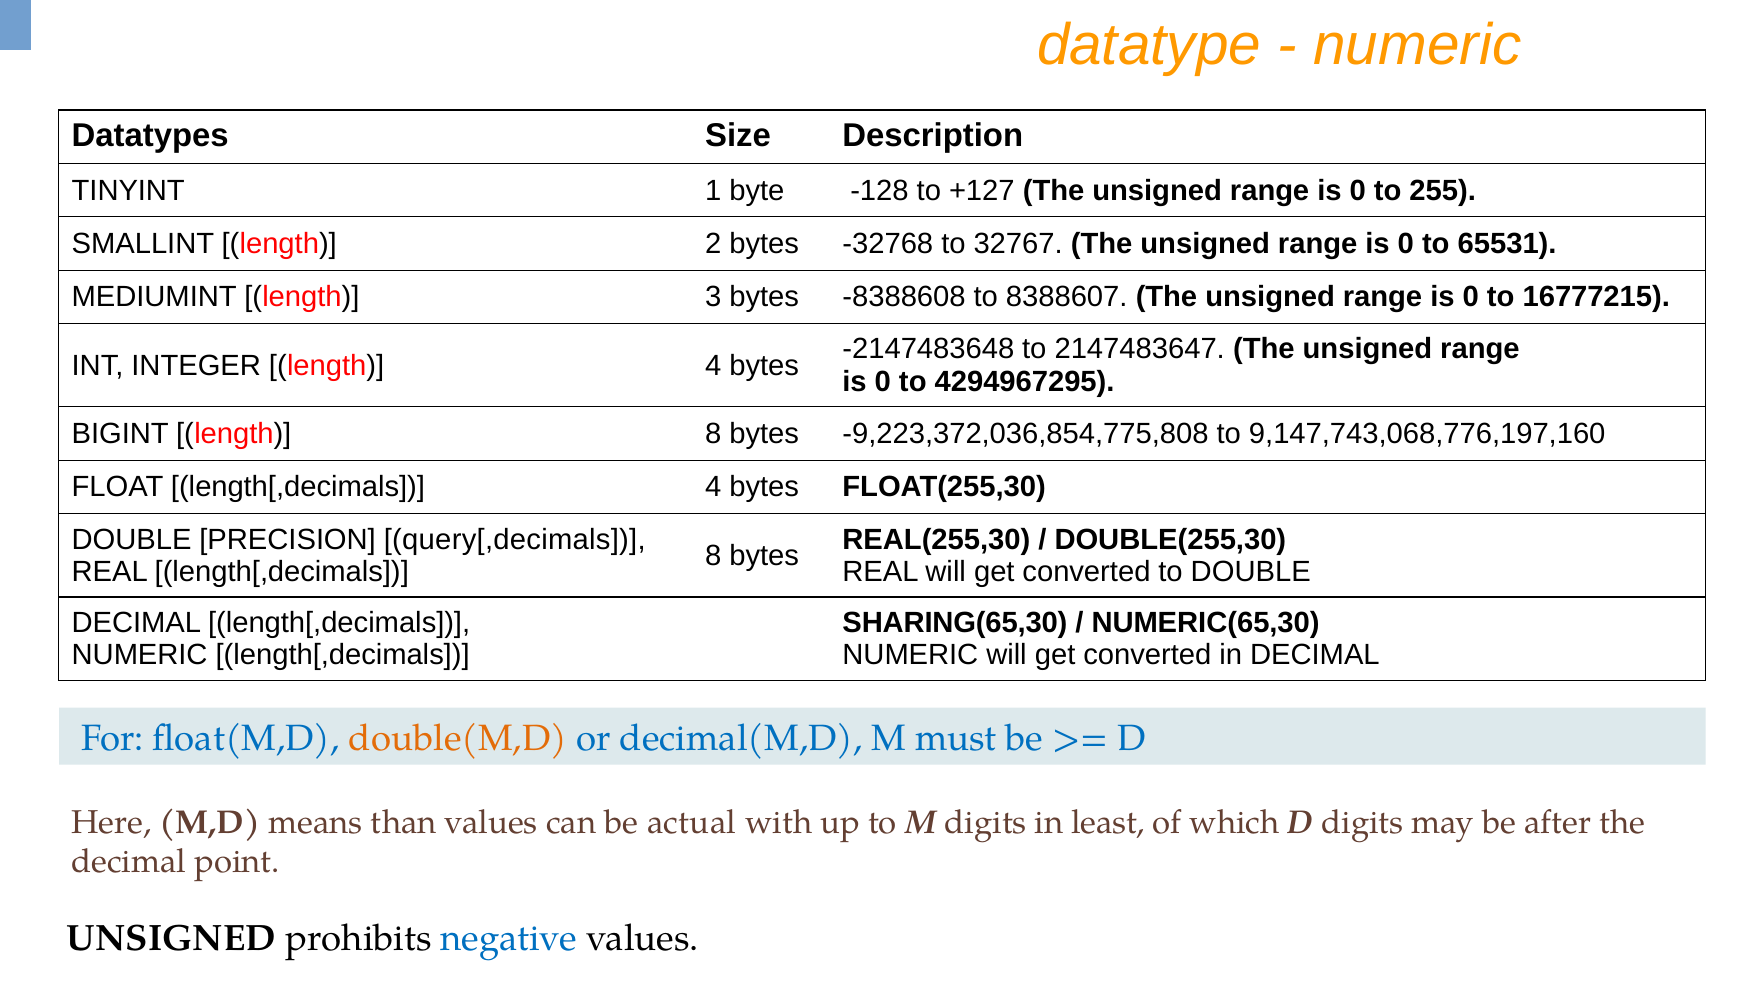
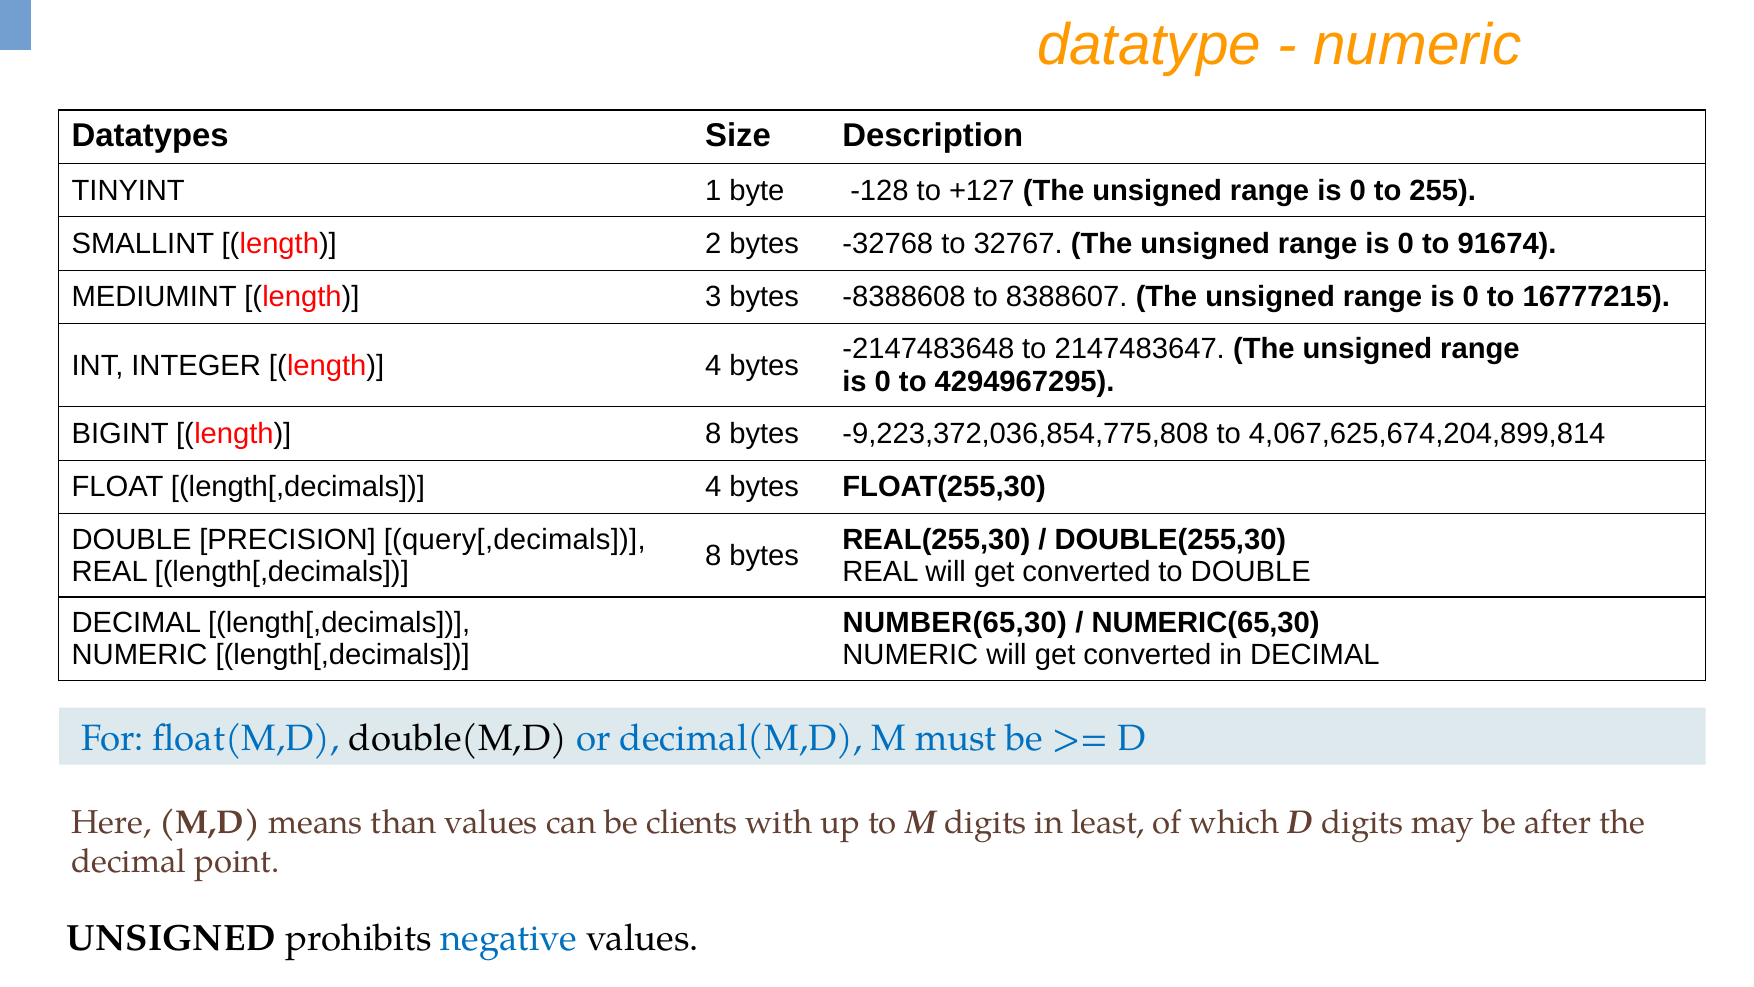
65531: 65531 -> 91674
9,147,743,068,776,197,160: 9,147,743,068,776,197,160 -> 4,067,625,674,204,899,814
SHARING(65,30: SHARING(65,30 -> NUMBER(65,30
double(M,D colour: orange -> black
actual: actual -> clients
